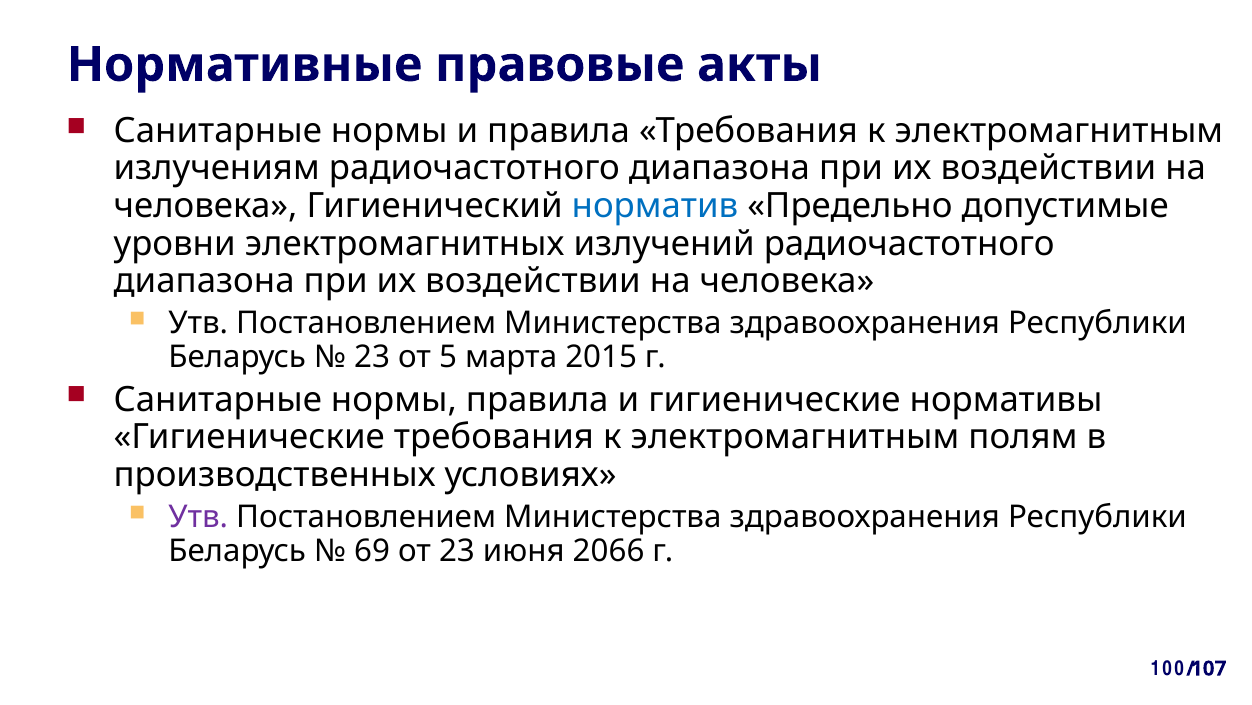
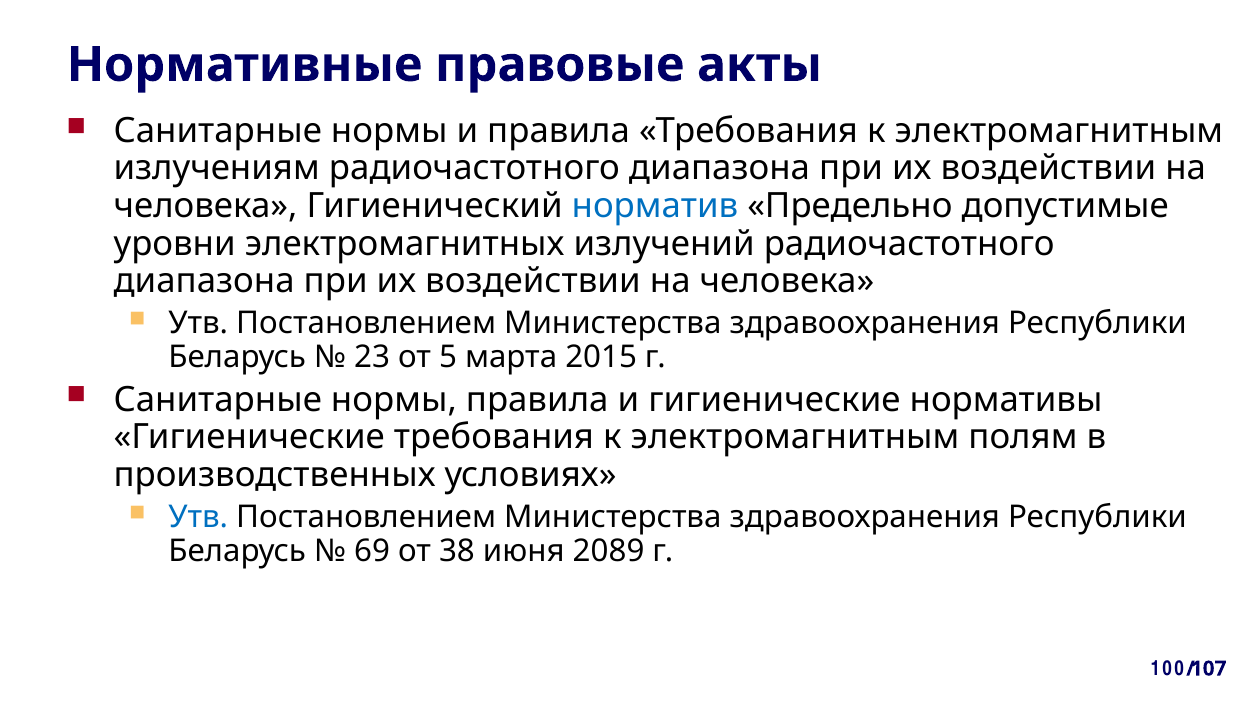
Утв at (198, 516) colour: purple -> blue
от 23: 23 -> 38
2066: 2066 -> 2089
